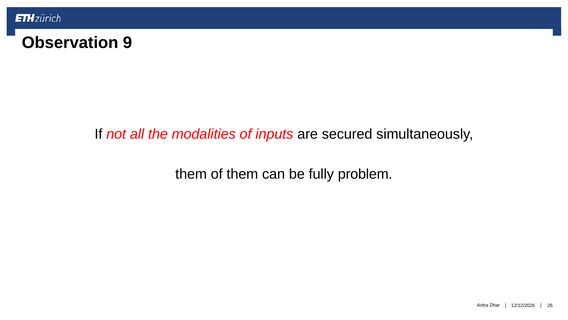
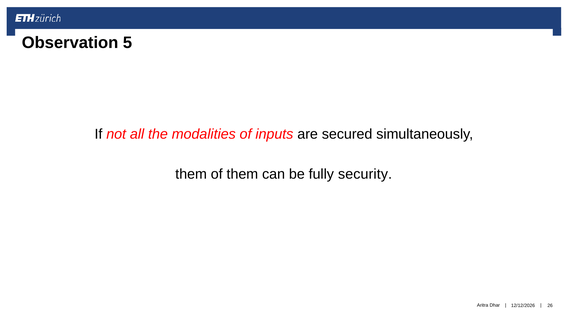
9: 9 -> 5
problem: problem -> security
